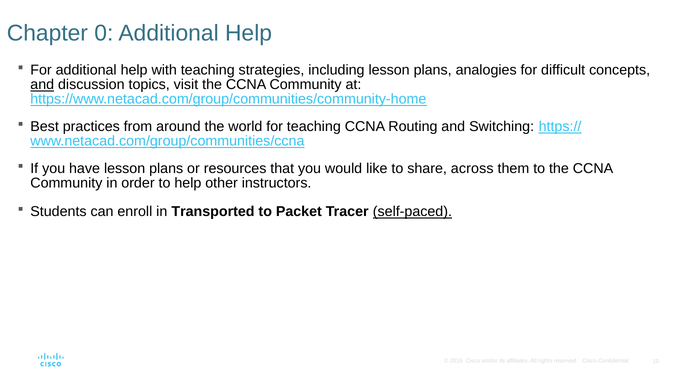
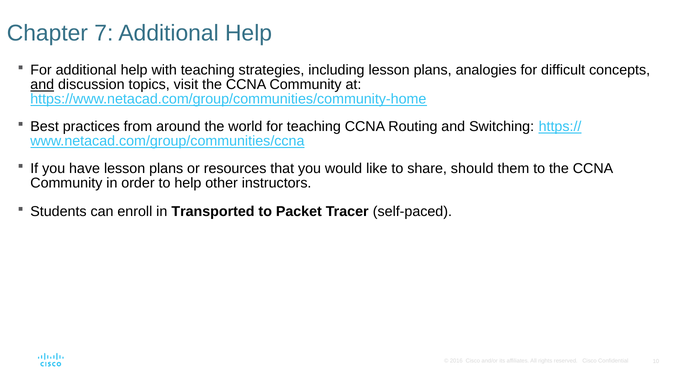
0: 0 -> 7
across: across -> should
self-paced underline: present -> none
